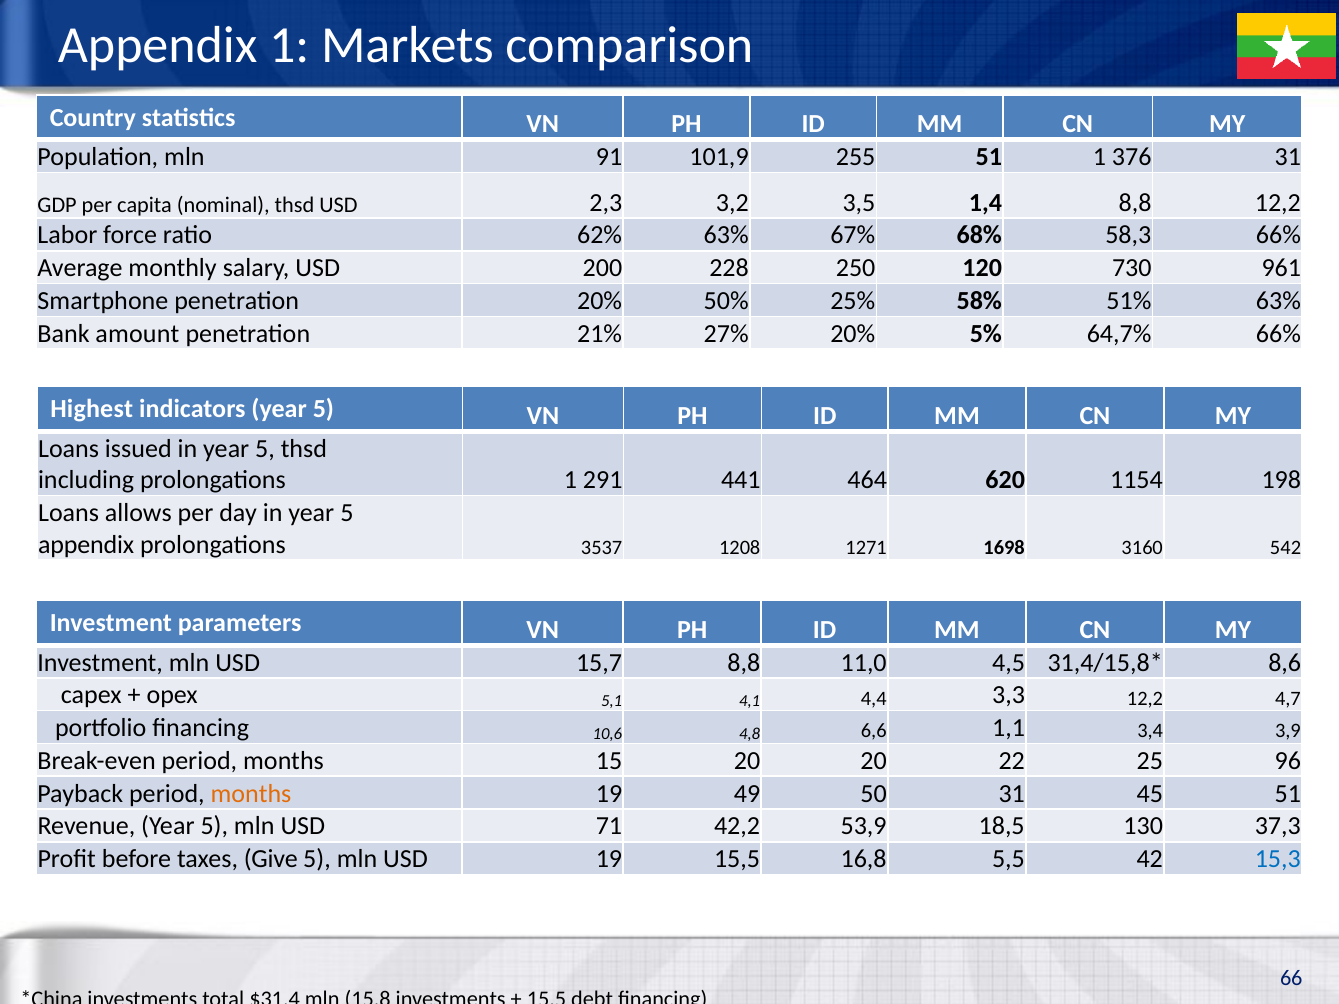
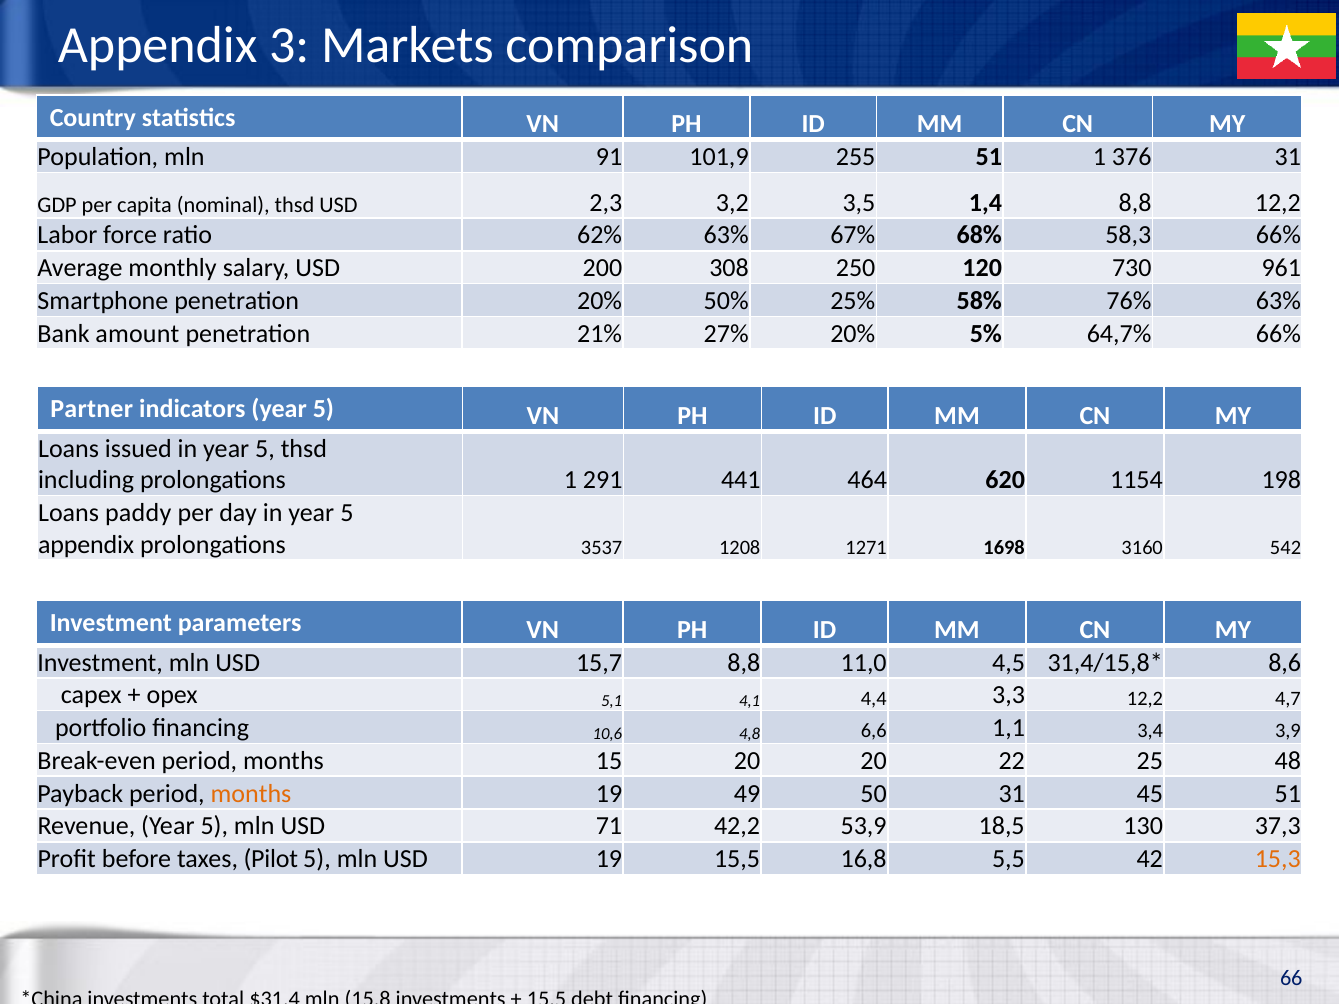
Appendix 1: 1 -> 3
228: 228 -> 308
51%: 51% -> 76%
Highest: Highest -> Partner
allows: allows -> paddy
96: 96 -> 48
Give: Give -> Pilot
15,3 colour: blue -> orange
